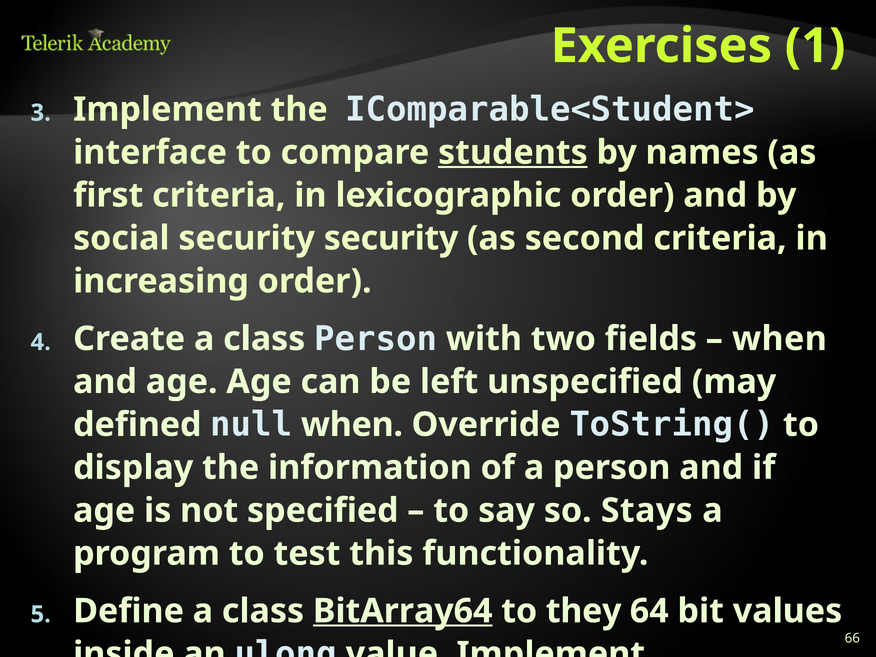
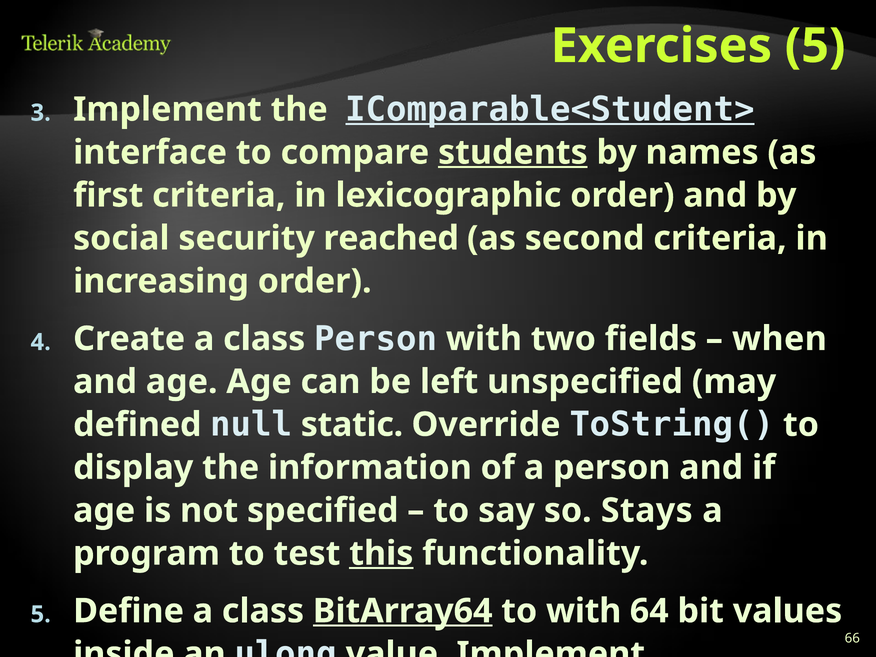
Exercises 1: 1 -> 5
IComparable<Student> underline: none -> present
security security: security -> reached
null when: when -> static
this underline: none -> present
to they: they -> with
